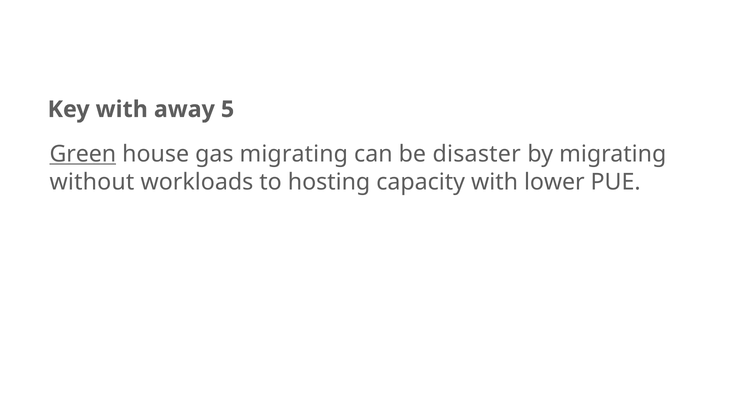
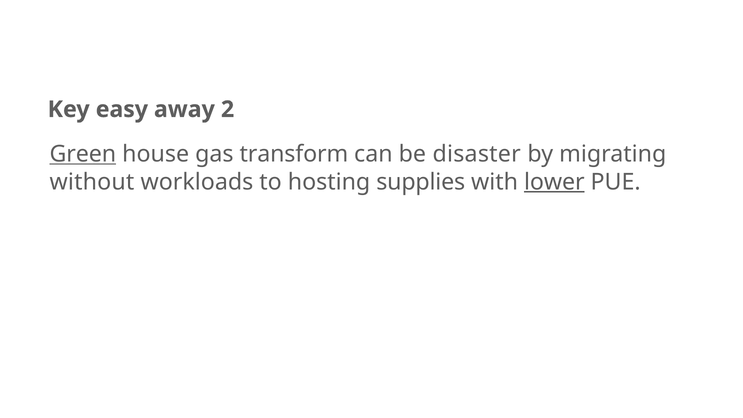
Key with: with -> easy
5: 5 -> 2
gas migrating: migrating -> transform
capacity: capacity -> supplies
lower underline: none -> present
